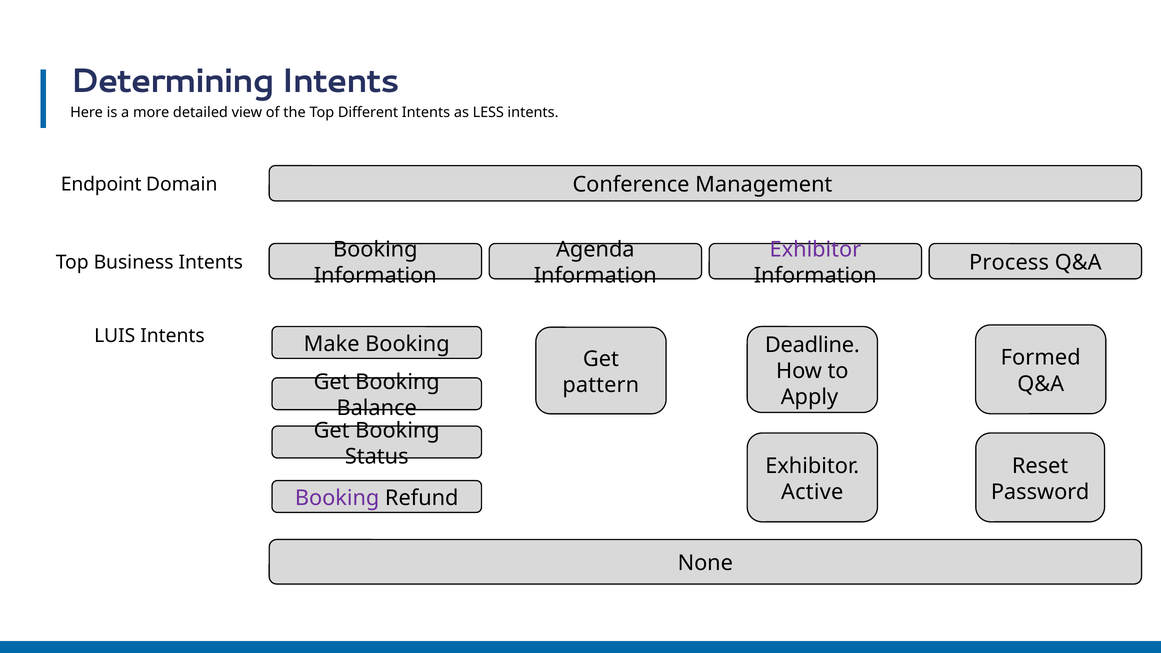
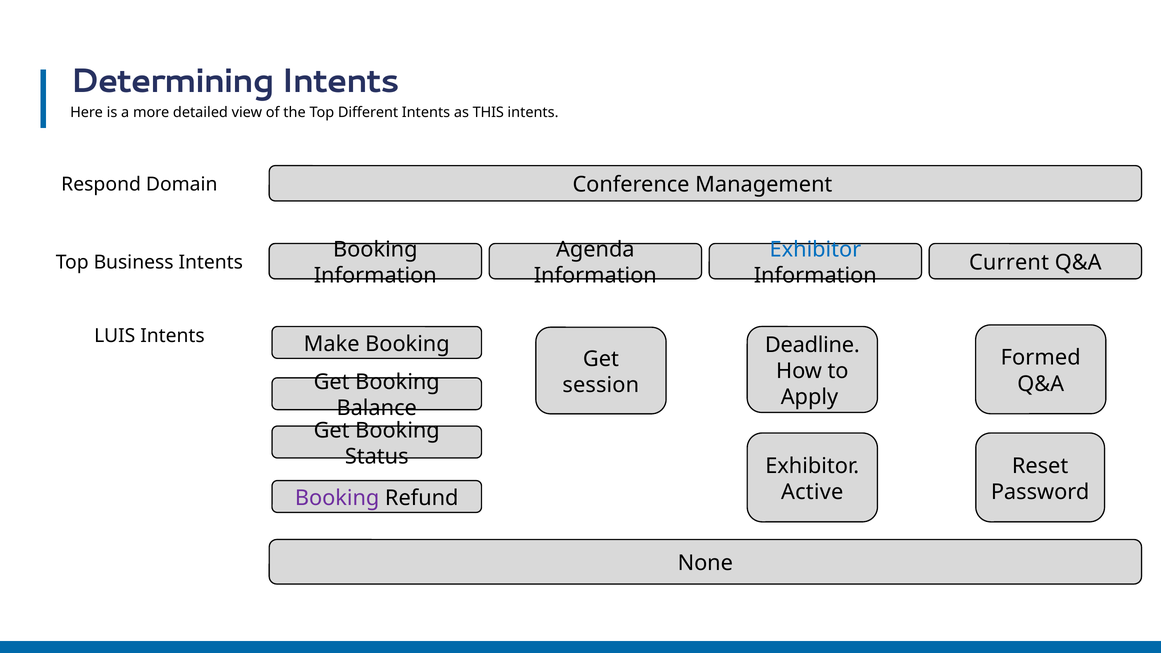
LESS: LESS -> THIS
Endpoint: Endpoint -> Respond
Exhibitor at (815, 250) colour: purple -> blue
Process: Process -> Current
pattern: pattern -> session
